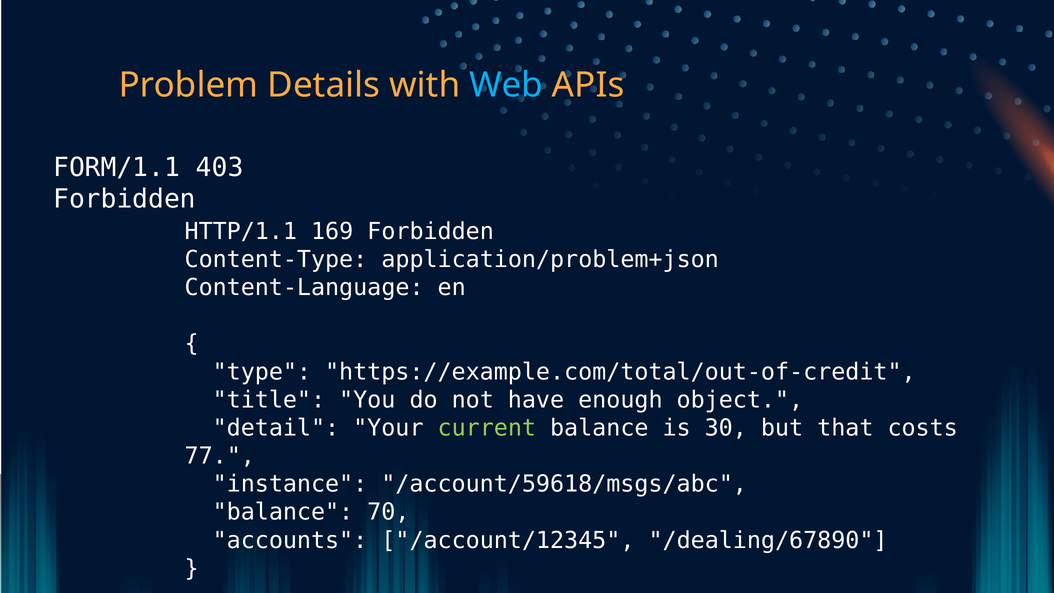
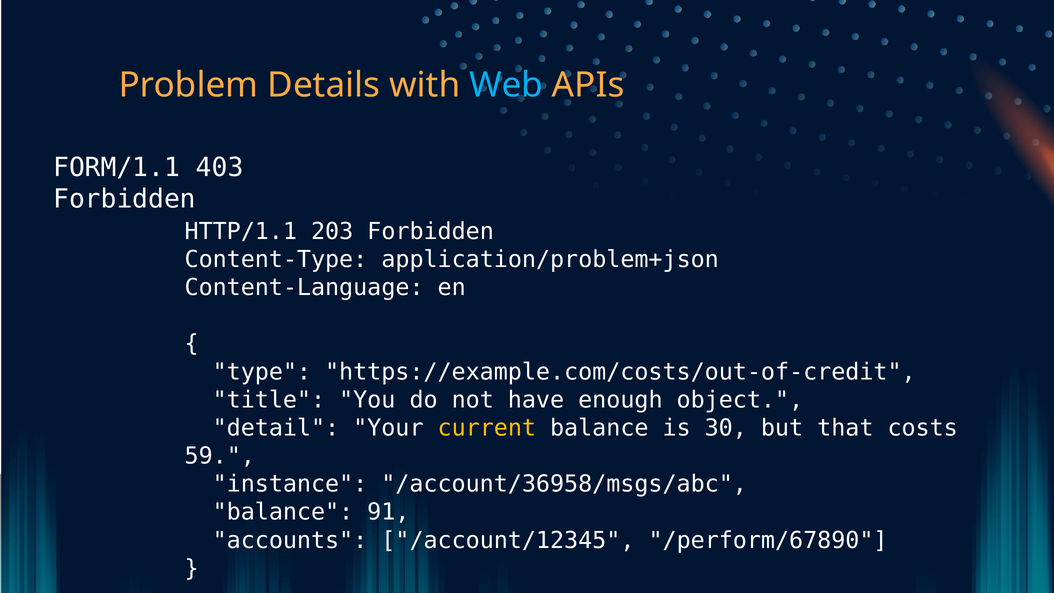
169: 169 -> 203
https://example.com/total/out-of-credit: https://example.com/total/out-of-credit -> https://example.com/costs/out-of-credit
current colour: light green -> yellow
77: 77 -> 59
/account/59618/msgs/abc: /account/59618/msgs/abc -> /account/36958/msgs/abc
70: 70 -> 91
/dealing/67890: /dealing/67890 -> /perform/67890
